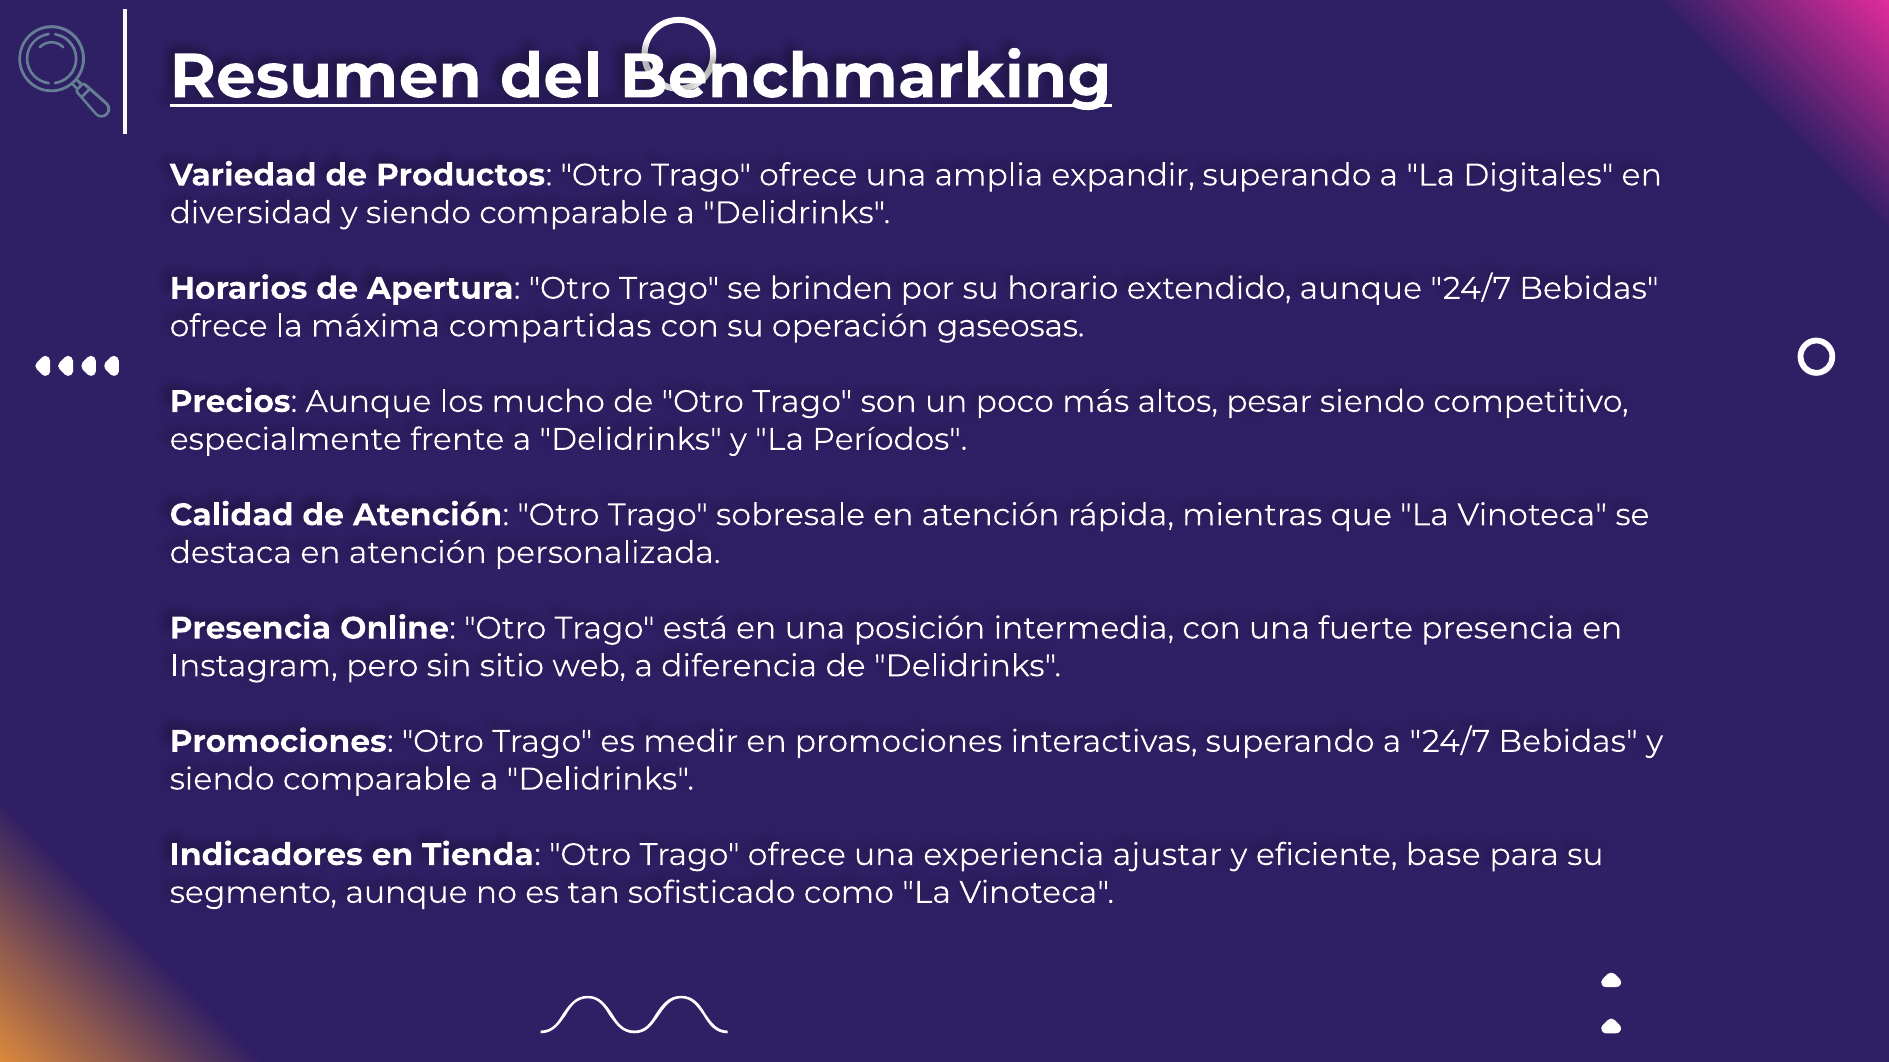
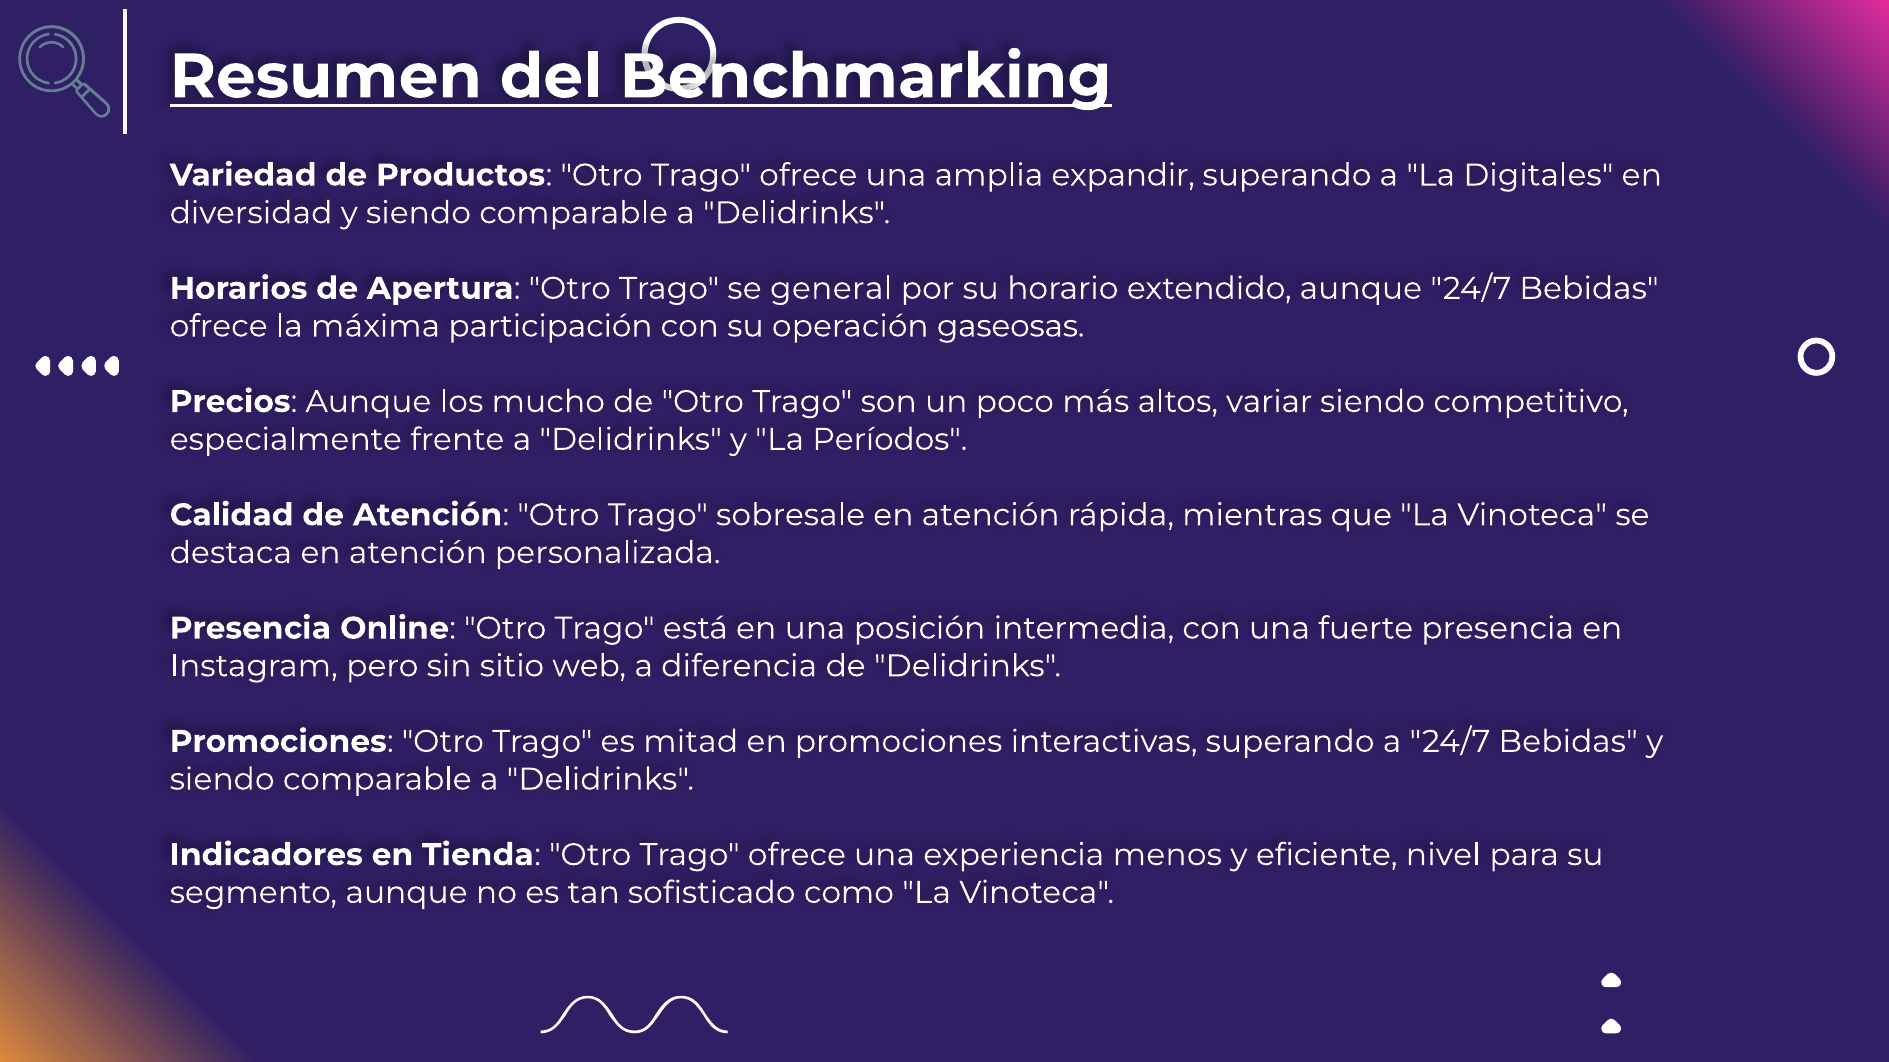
brinden: brinden -> general
compartidas: compartidas -> participación
pesar: pesar -> variar
medir: medir -> mitad
ajustar: ajustar -> menos
base: base -> nivel
